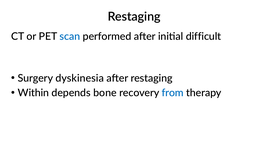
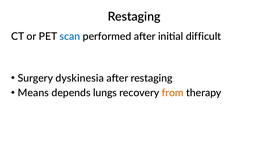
Within: Within -> Means
bone: bone -> lungs
from colour: blue -> orange
